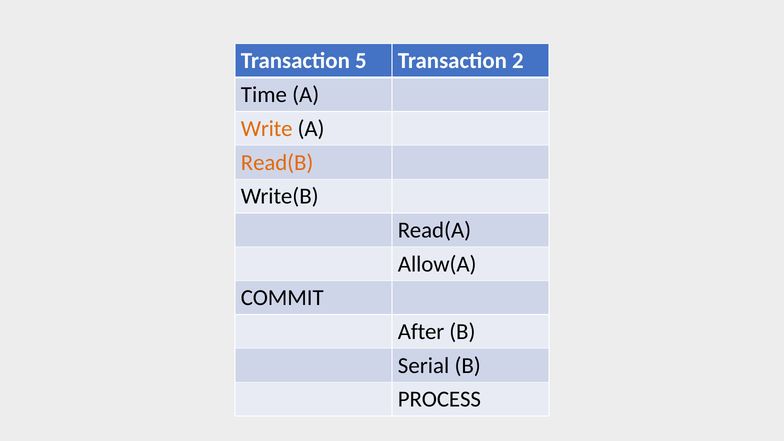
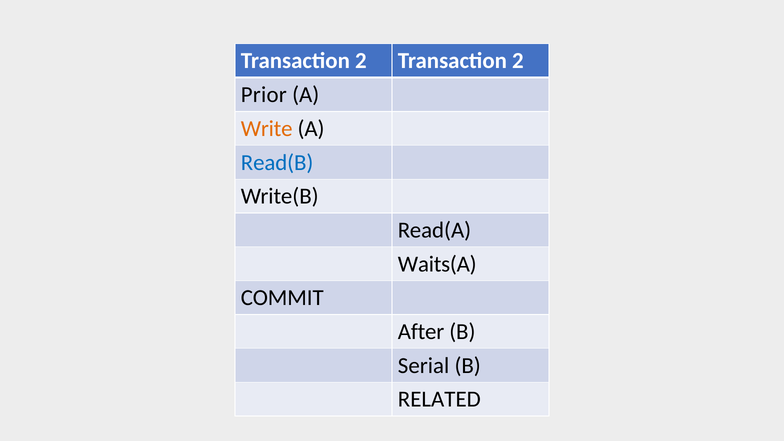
5 at (361, 61): 5 -> 2
Time: Time -> Prior
Read(B colour: orange -> blue
Allow(A: Allow(A -> Waits(A
PROCESS: PROCESS -> RELATED
